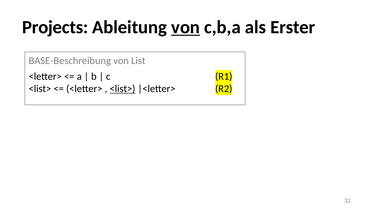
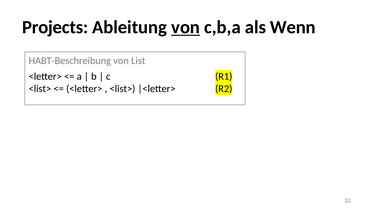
Erster: Erster -> Wenn
BASE-Beschreibung: BASE-Beschreibung -> HABT-Beschreibung
<list> at (122, 89) underline: present -> none
